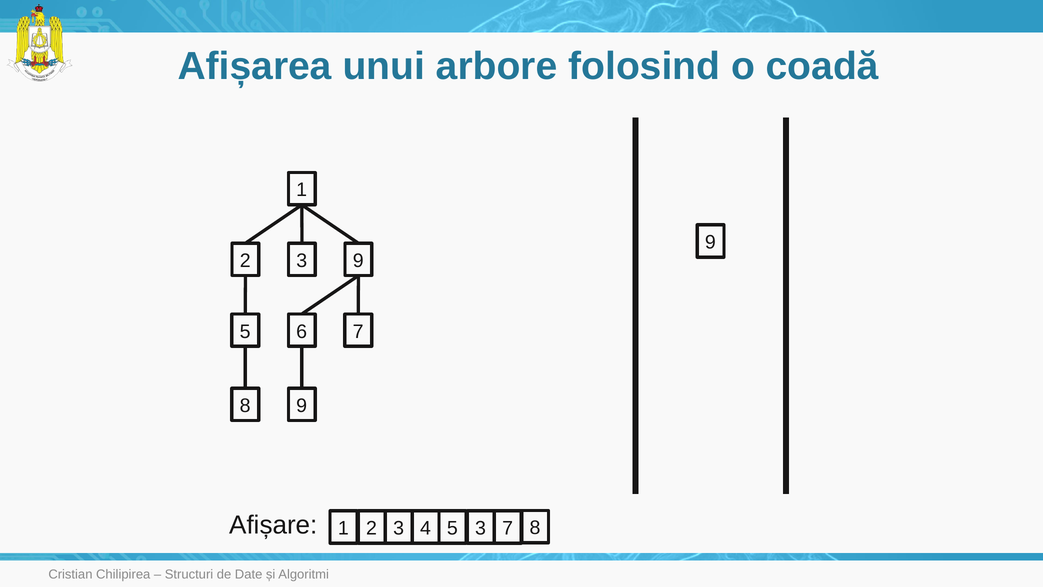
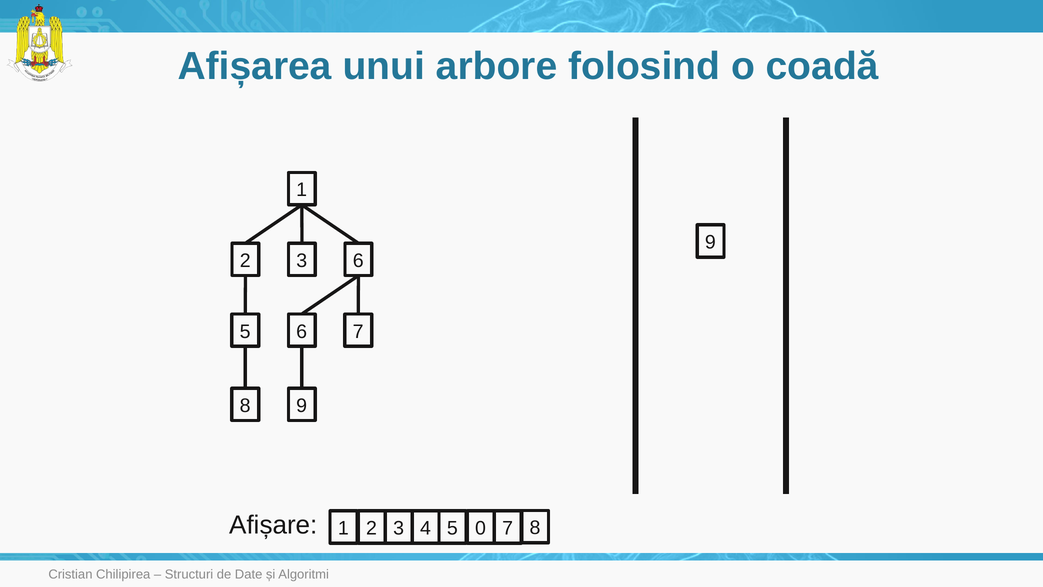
3 9: 9 -> 6
5 3: 3 -> 0
